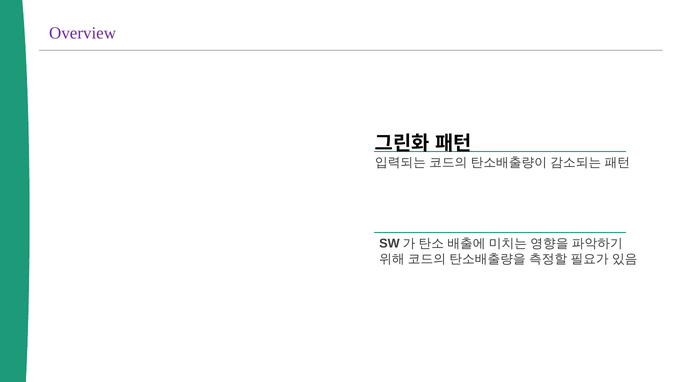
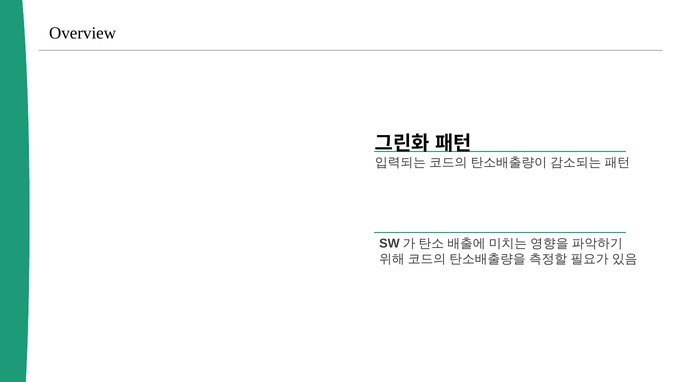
Overview colour: purple -> black
